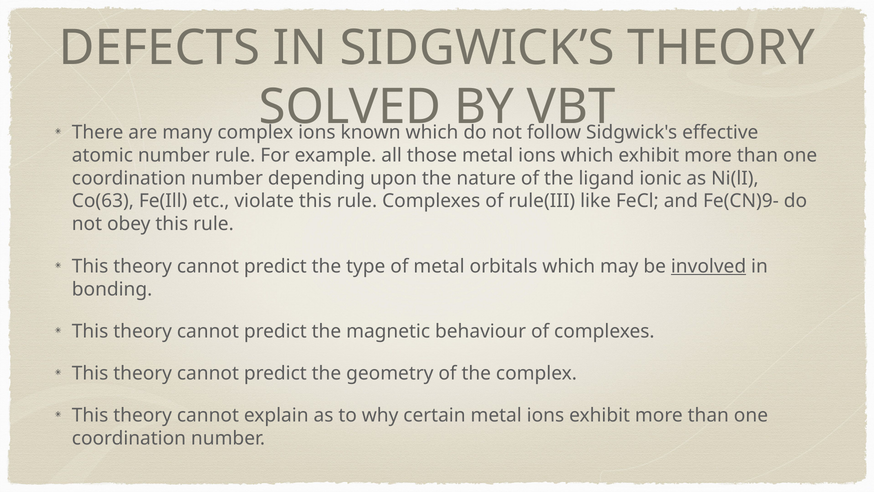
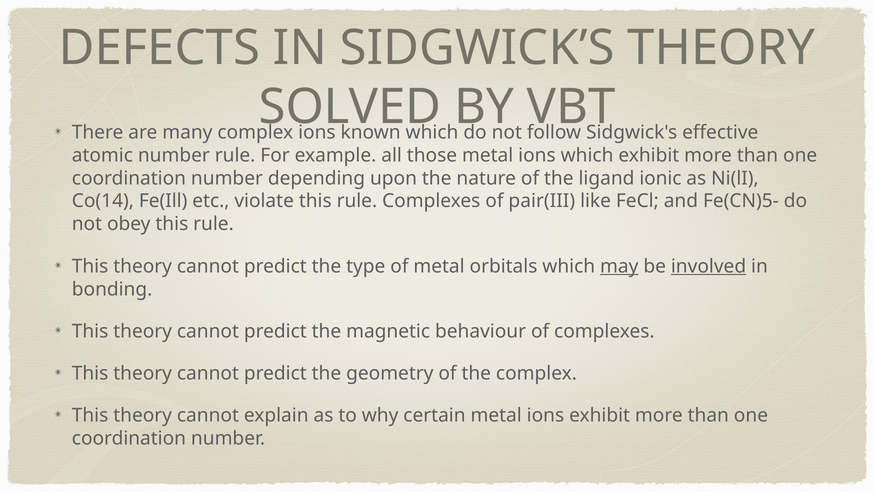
Co(63: Co(63 -> Co(14
rule(III: rule(III -> pair(III
Fe(CN)9-: Fe(CN)9- -> Fe(CN)5-
may underline: none -> present
